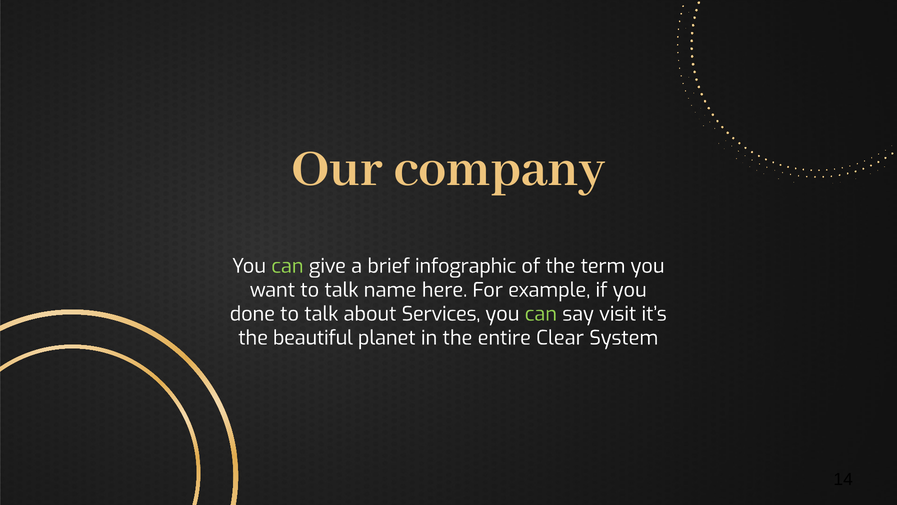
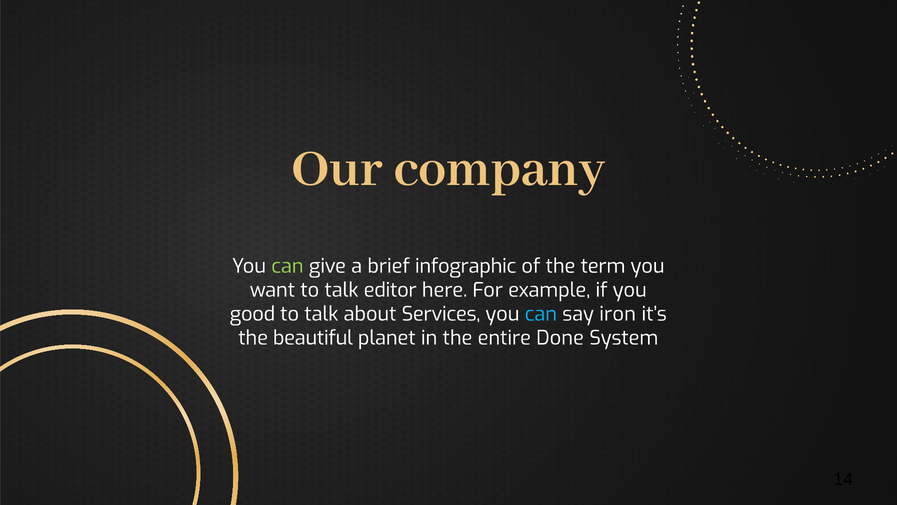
name: name -> editor
done: done -> good
can at (541, 314) colour: light green -> light blue
visit: visit -> iron
Clear: Clear -> Done
